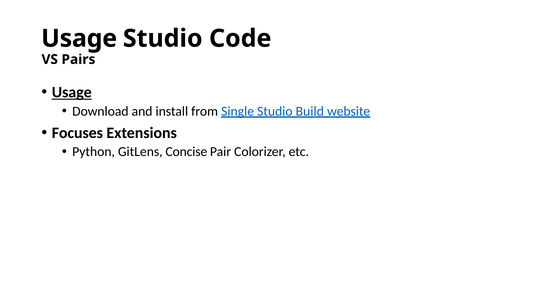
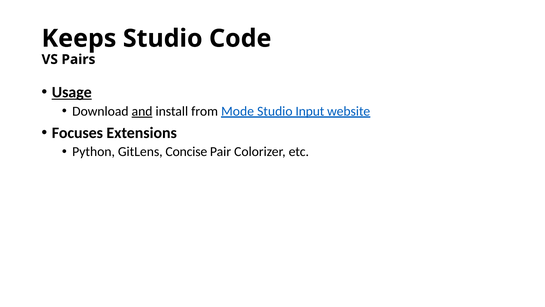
Usage at (79, 38): Usage -> Keeps
and underline: none -> present
Single: Single -> Mode
Build: Build -> Input
